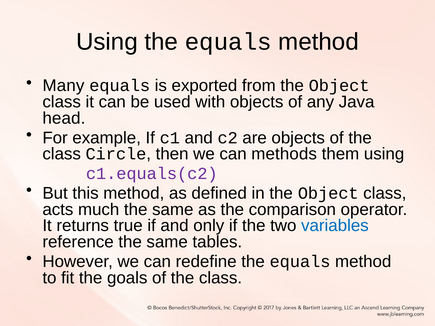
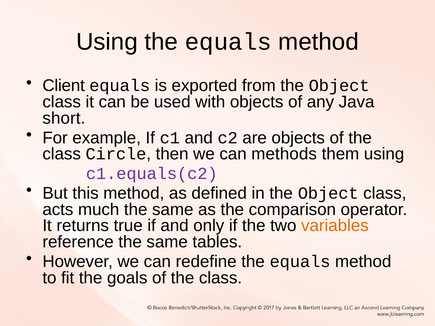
Many: Many -> Client
head: head -> short
variables colour: blue -> orange
